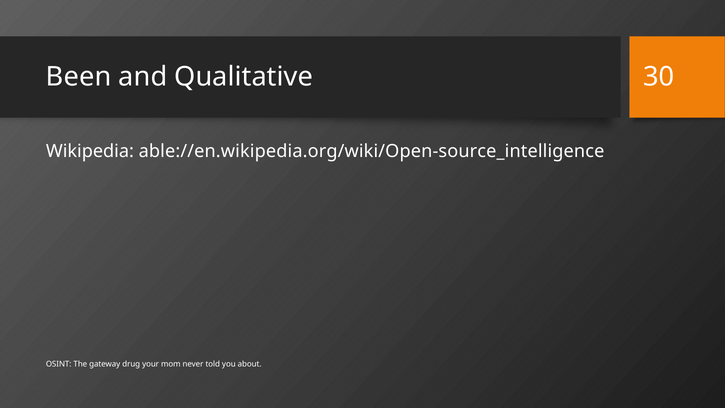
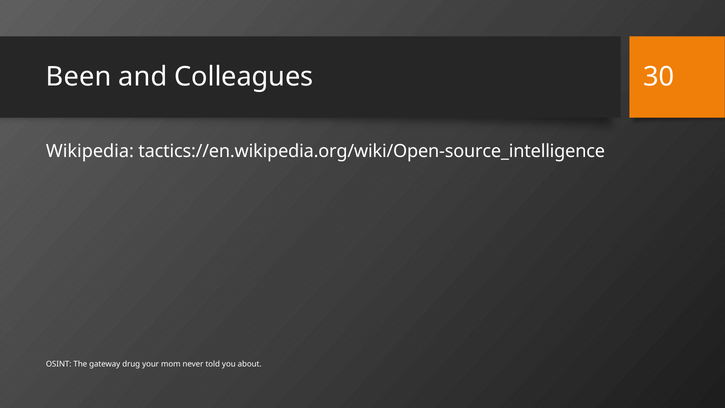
Qualitative: Qualitative -> Colleagues
able://en.wikipedia.org/wiki/Open-source_intelligence: able://en.wikipedia.org/wiki/Open-source_intelligence -> tactics://en.wikipedia.org/wiki/Open-source_intelligence
